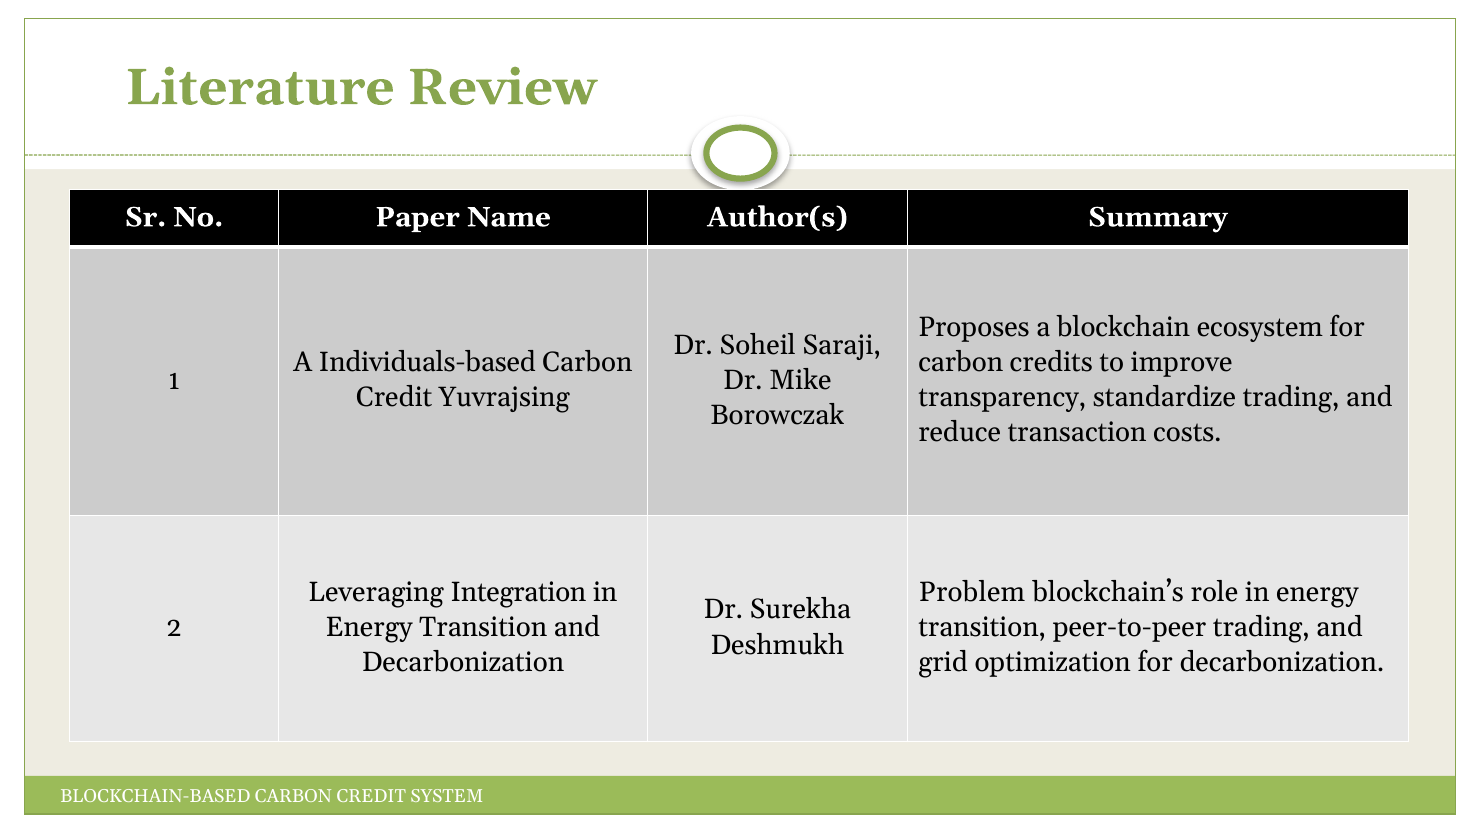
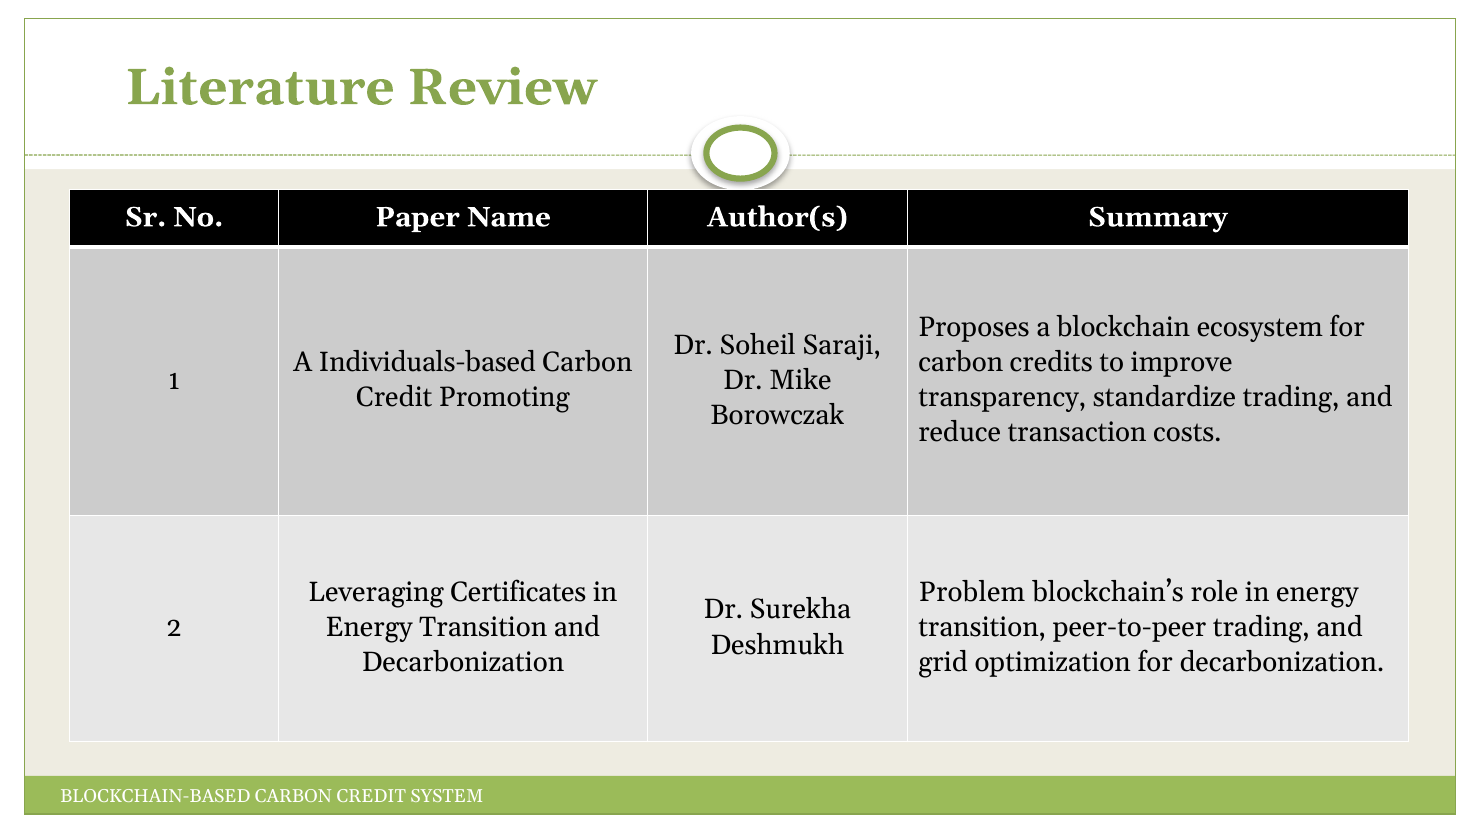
Yuvrajsing: Yuvrajsing -> Promoting
Integration: Integration -> Certificates
